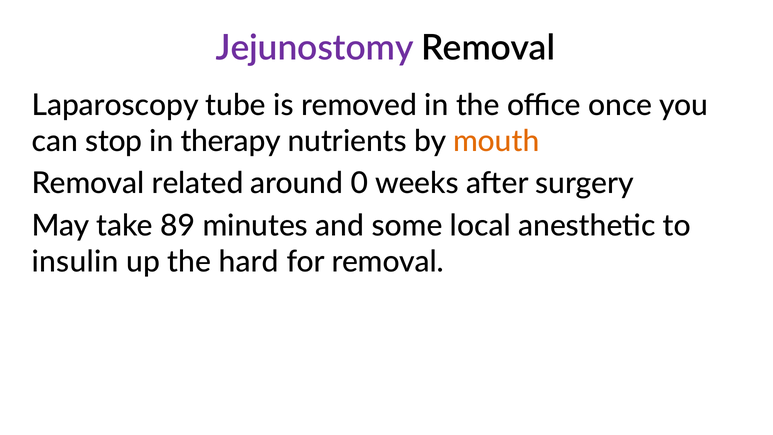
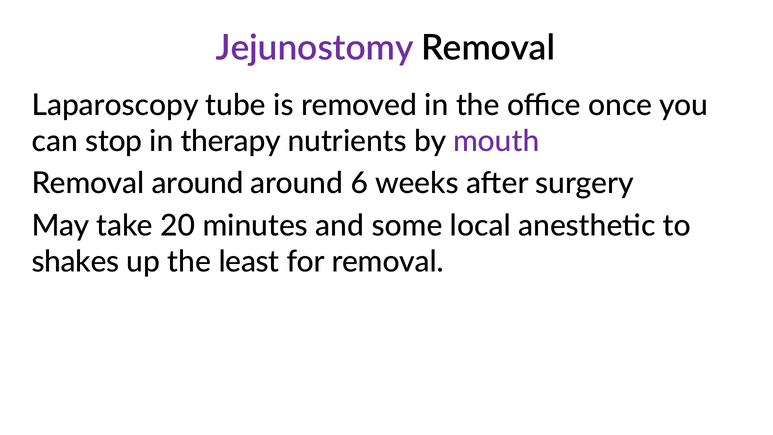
mouth colour: orange -> purple
Removal related: related -> around
0: 0 -> 6
89: 89 -> 20
insulin: insulin -> shakes
hard: hard -> least
